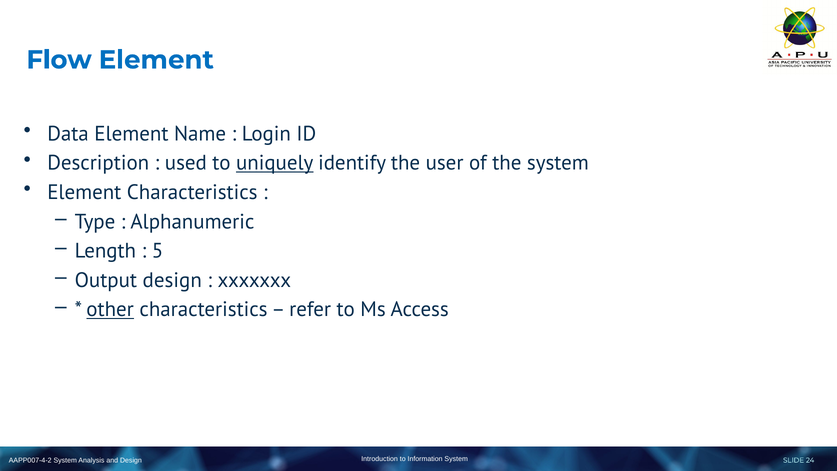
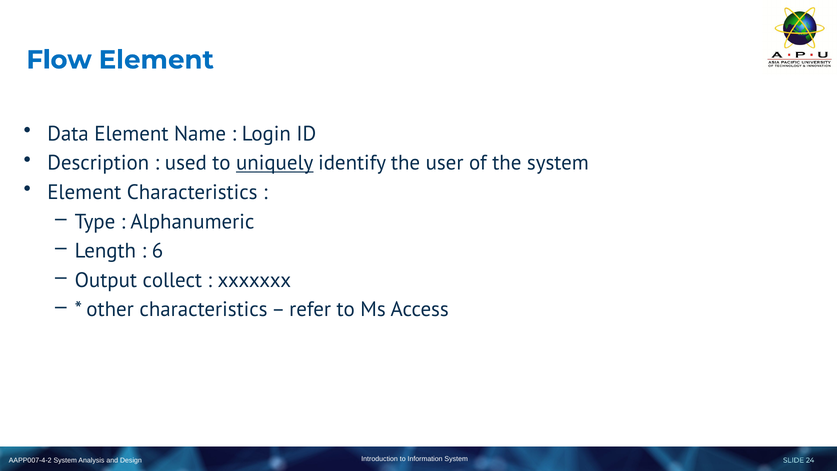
5: 5 -> 6
Output design: design -> collect
other underline: present -> none
